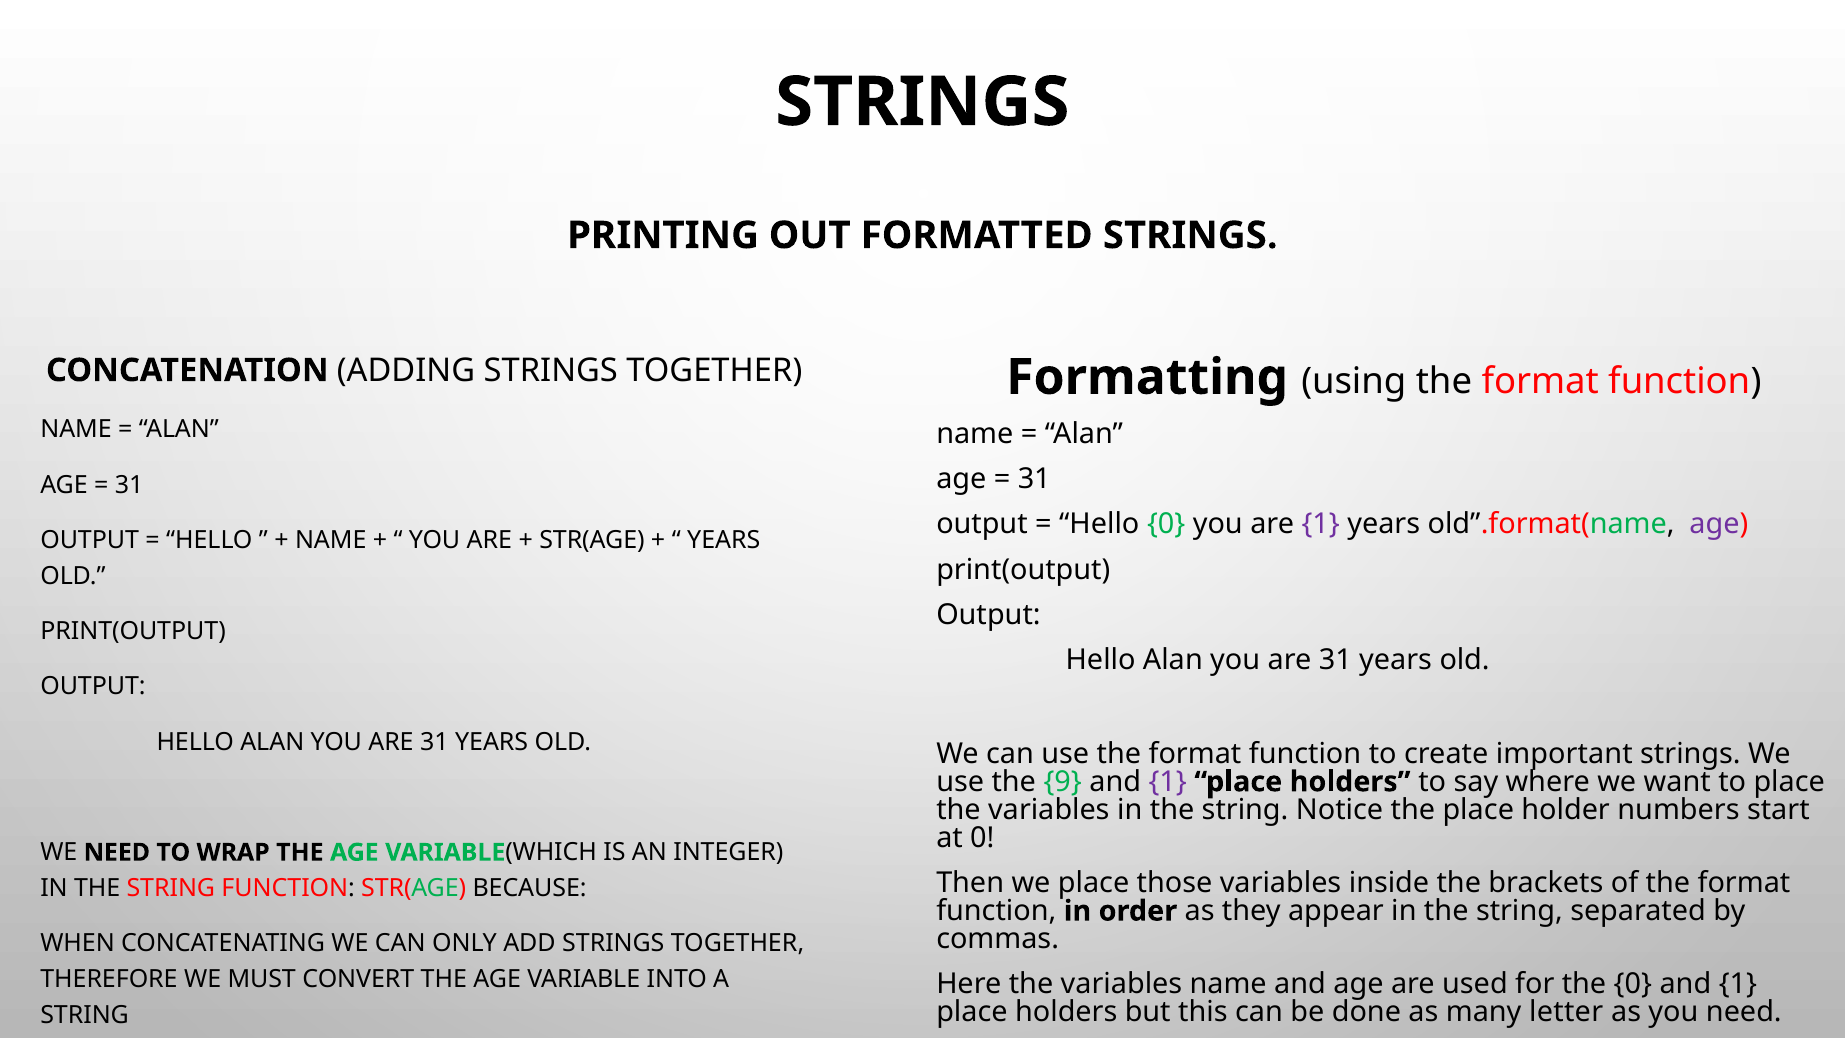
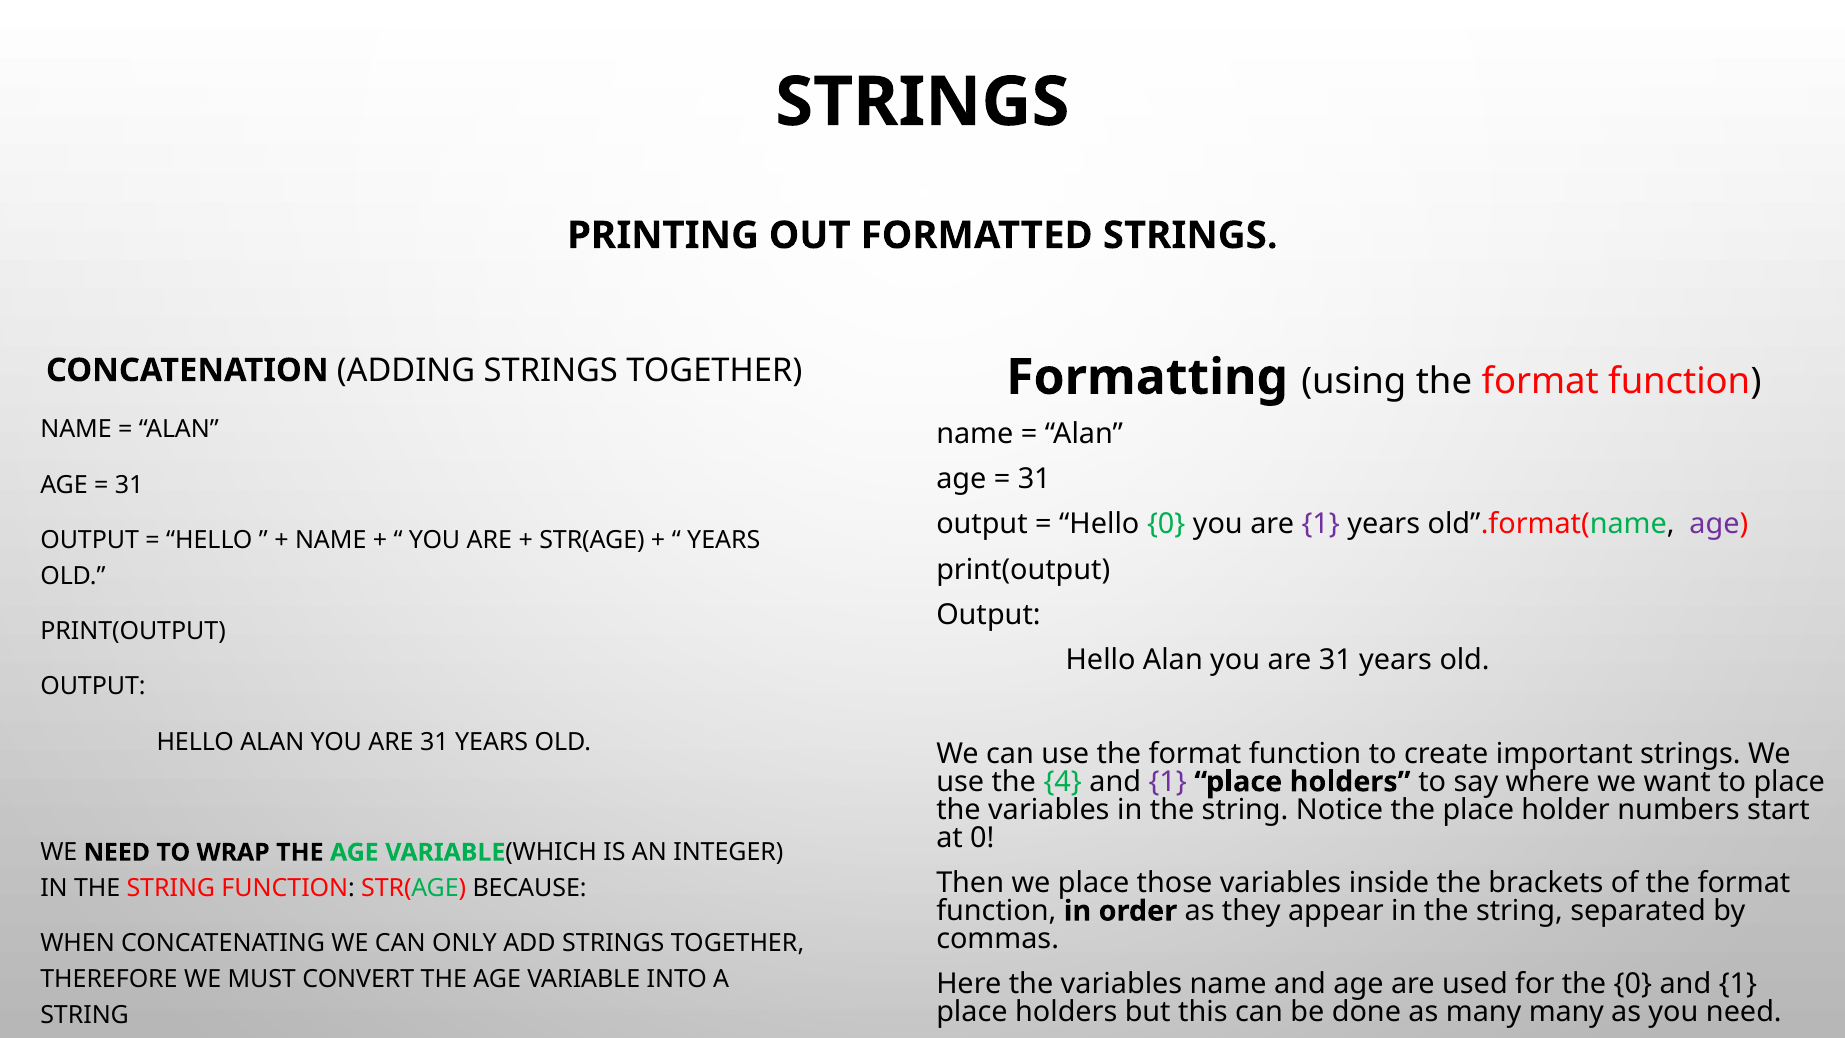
9: 9 -> 4
many letter: letter -> many
